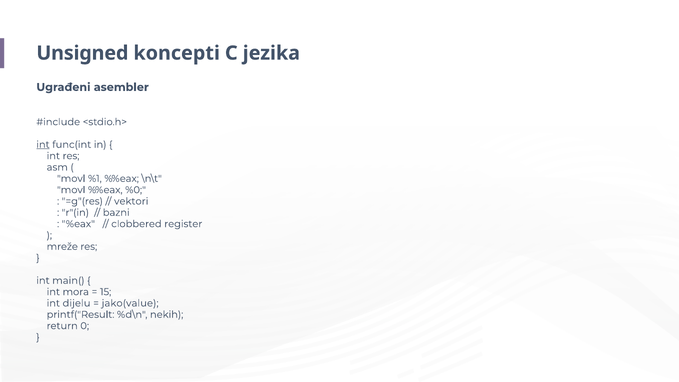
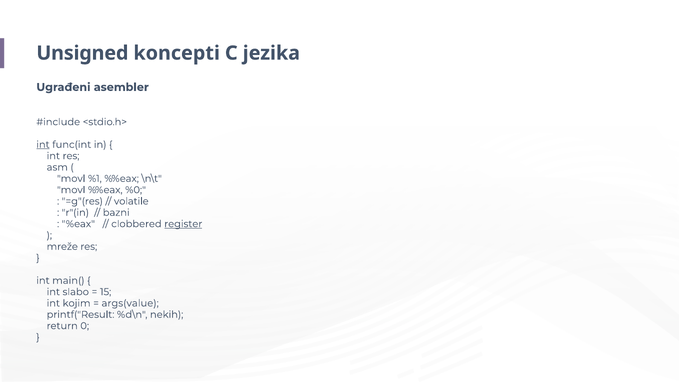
vektori: vektori -> volatile
register underline: none -> present
mora: mora -> slabo
dijelu: dijelu -> kojim
jako(value: jako(value -> args(value
